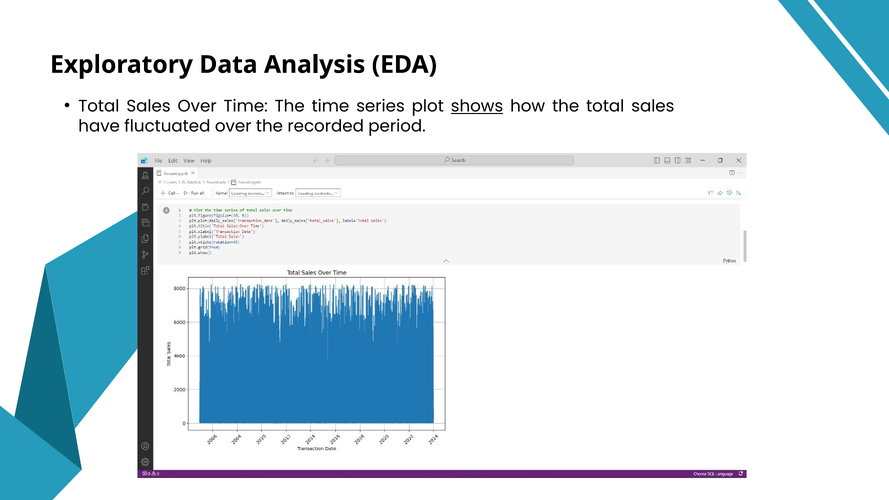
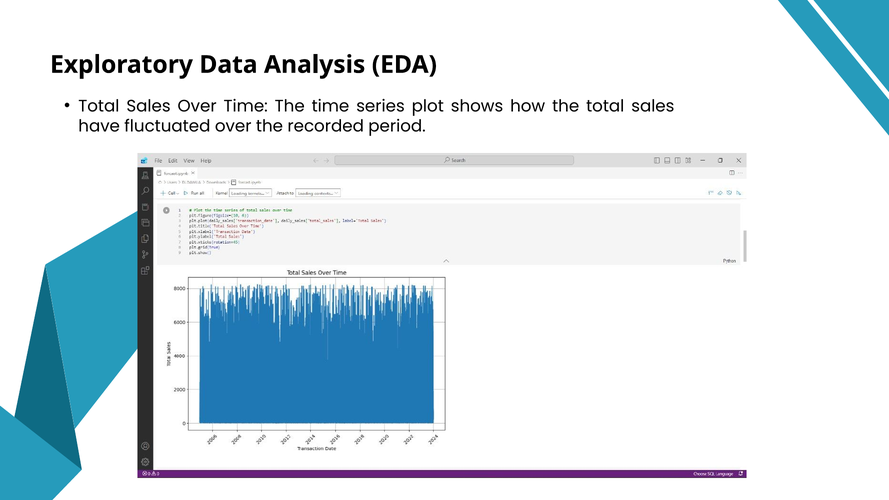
shows underline: present -> none
